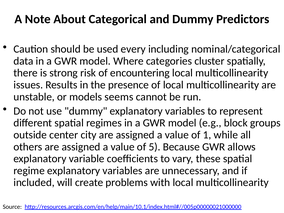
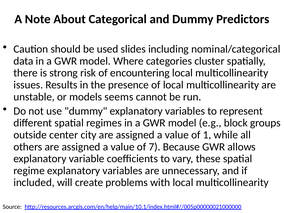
every: every -> slides
5: 5 -> 7
